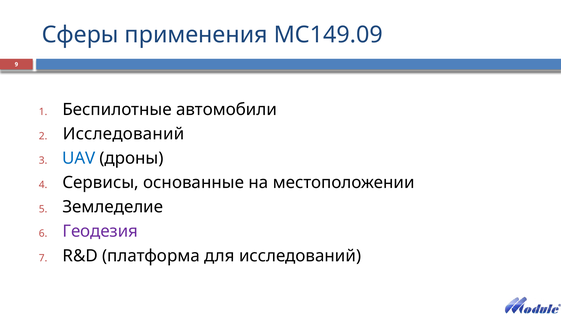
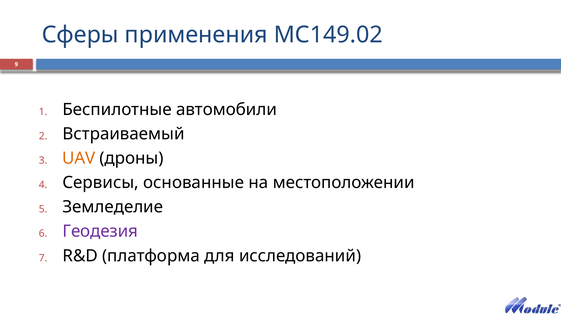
МС149.09: МС149.09 -> МС149.02
Исследований at (124, 134): Исследований -> Встраиваемый
UAV colour: blue -> orange
